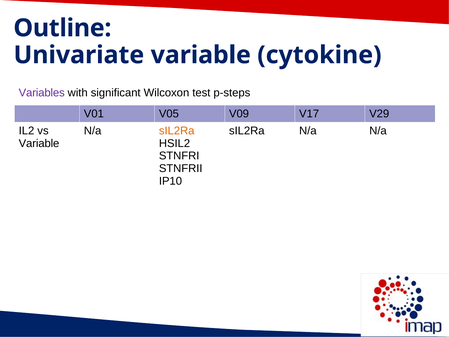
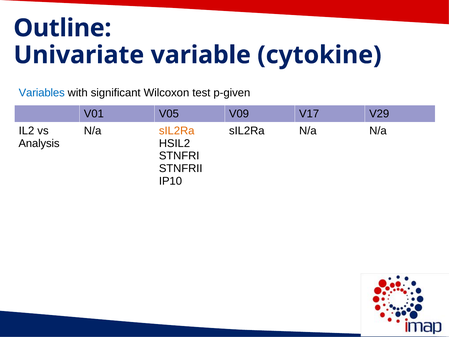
Variables colour: purple -> blue
p-steps: p-steps -> p-given
Variable at (39, 143): Variable -> Analysis
